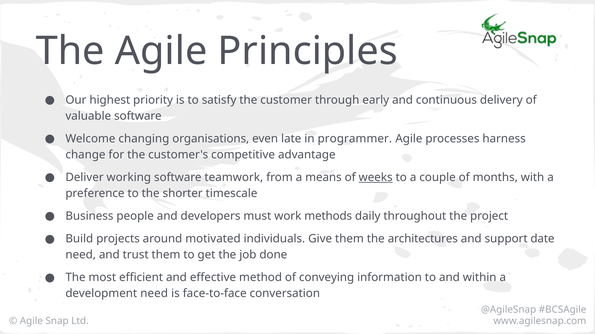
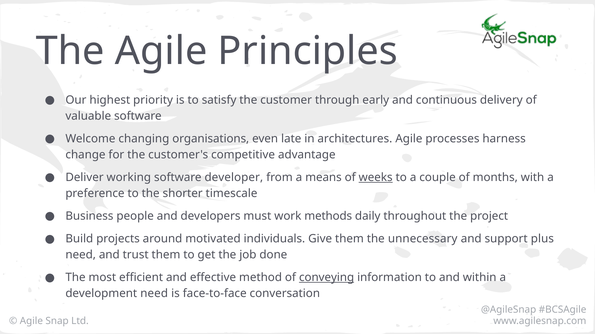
programmer: programmer -> architectures
teamwork: teamwork -> developer
architectures: architectures -> unnecessary
date: date -> plus
conveying underline: none -> present
